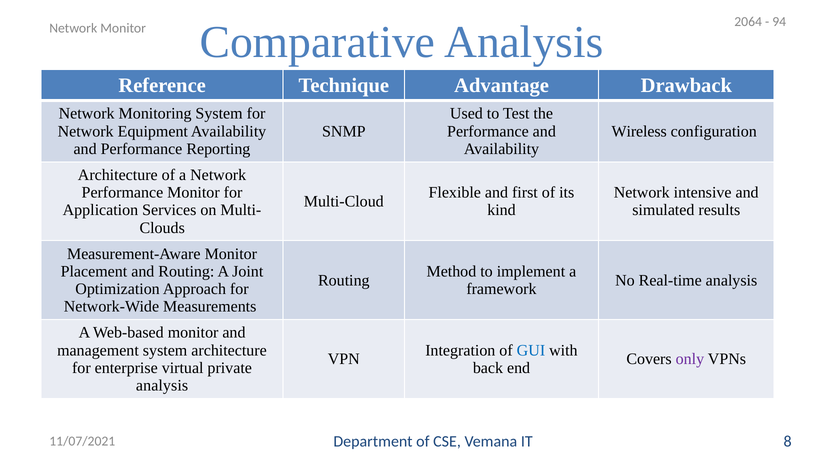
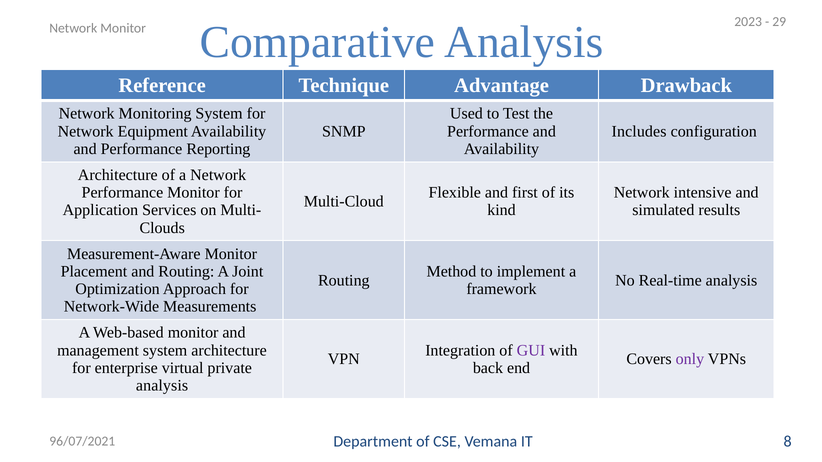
2064: 2064 -> 2023
94: 94 -> 29
Wireless: Wireless -> Includes
GUI colour: blue -> purple
11/07/2021: 11/07/2021 -> 96/07/2021
